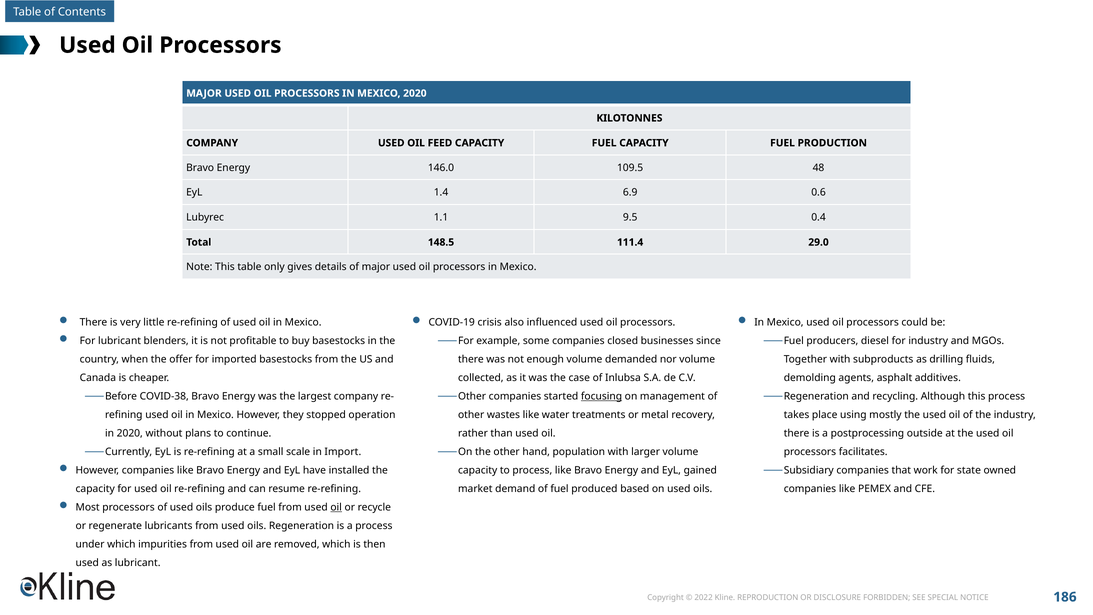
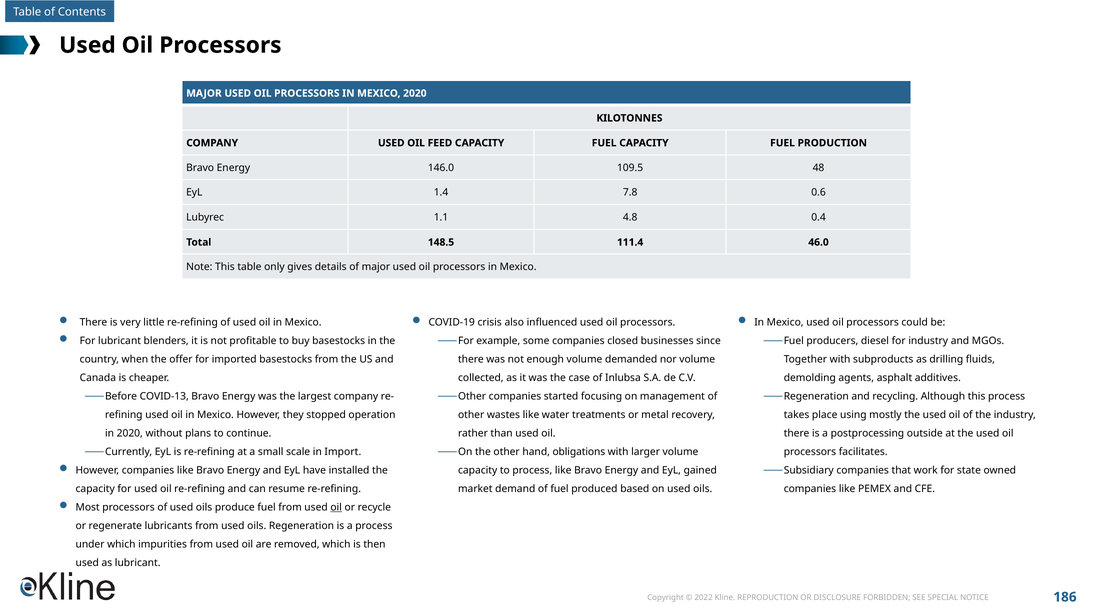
6.9: 6.9 -> 7.8
9.5: 9.5 -> 4.8
29.0: 29.0 -> 46.0
COVID-38: COVID-38 -> COVID-13
focusing underline: present -> none
population: population -> obligations
